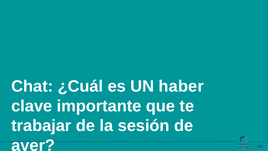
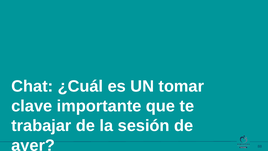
haber: haber -> tomar
